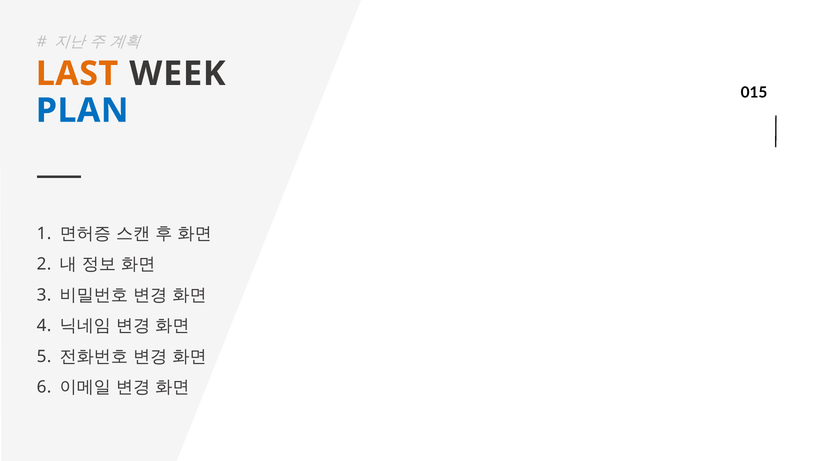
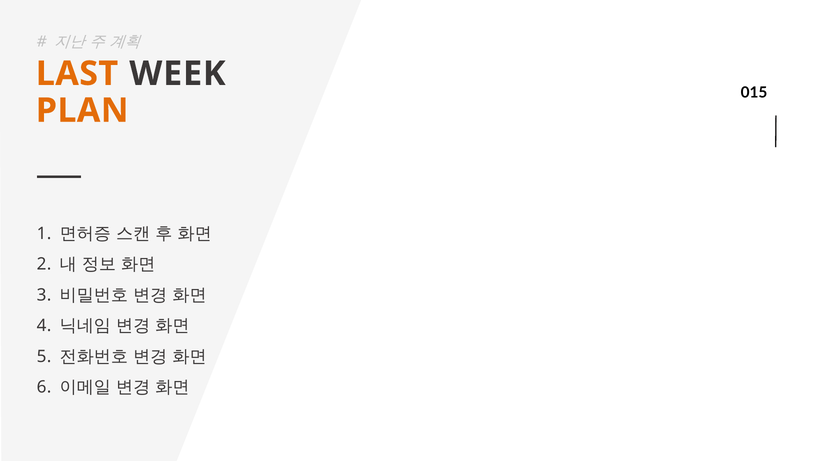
PLAN colour: blue -> orange
